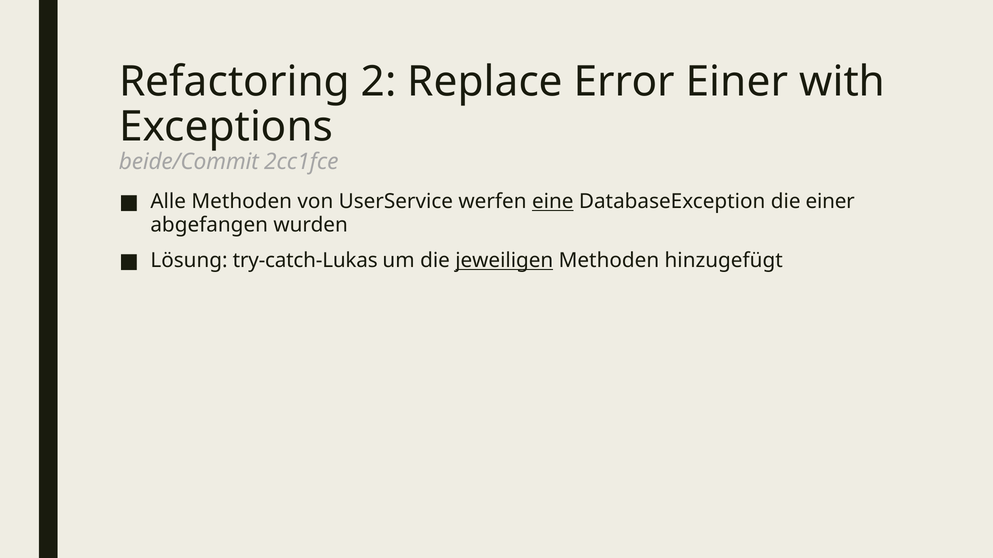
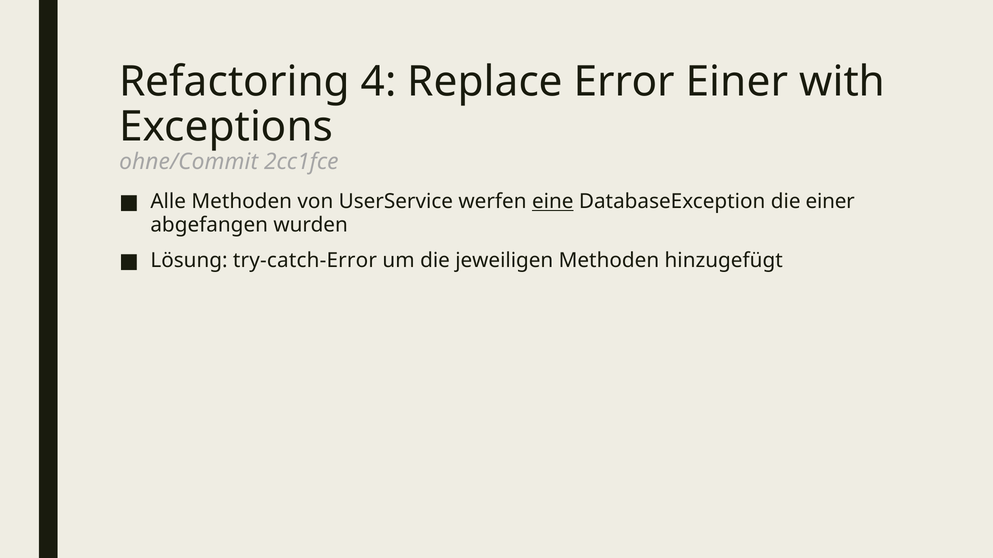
2: 2 -> 4
beide/Commit: beide/Commit -> ohne/Commit
try-catch-Lukas: try-catch-Lukas -> try-catch-Error
jeweiligen underline: present -> none
